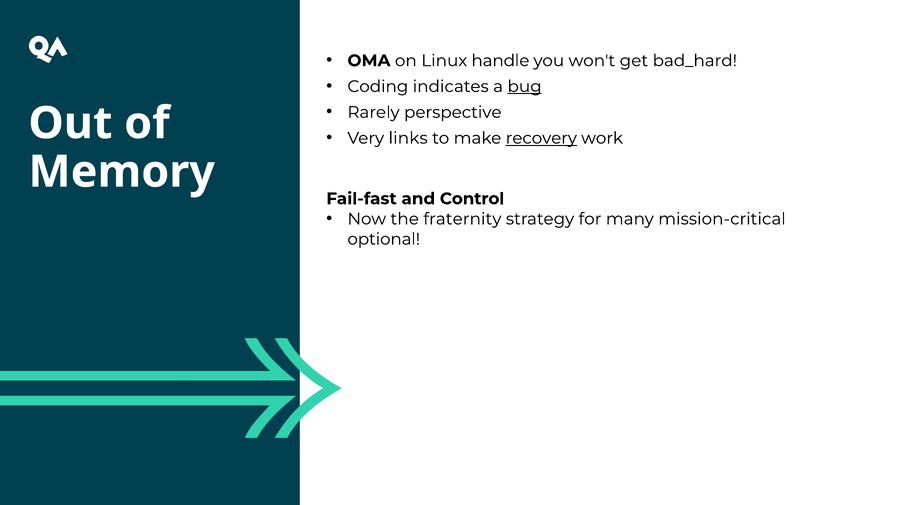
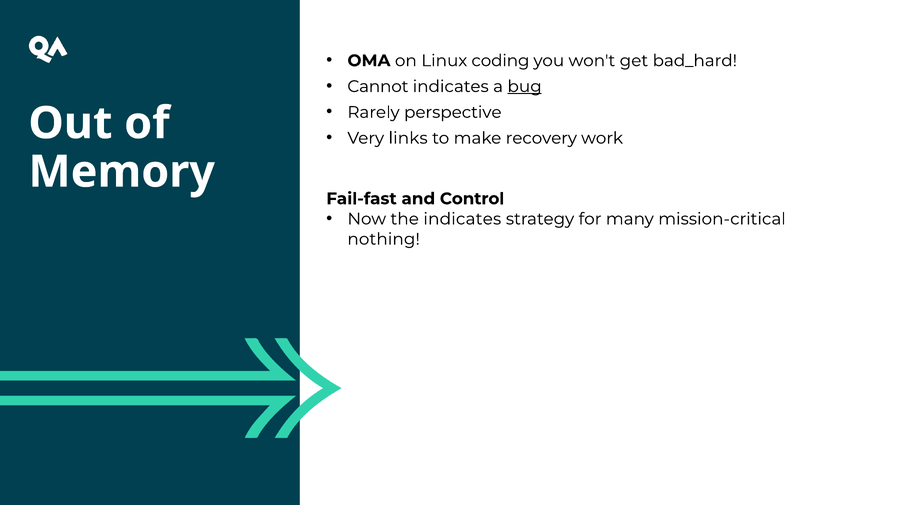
handle: handle -> coding
Coding: Coding -> Cannot
recovery underline: present -> none
the fraternity: fraternity -> indicates
optional: optional -> nothing
